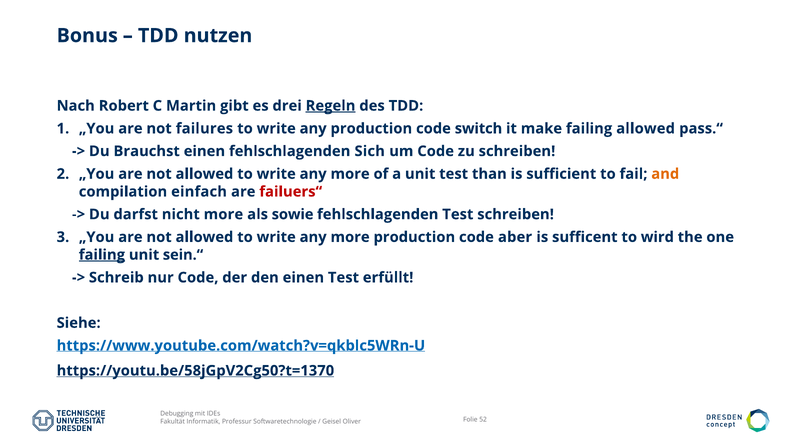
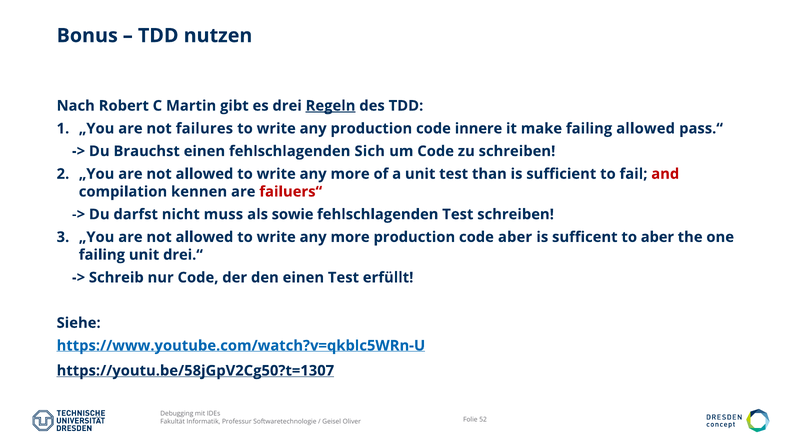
switch: switch -> innere
and colour: orange -> red
einfach: einfach -> kennen
nicht more: more -> muss
to wird: wird -> aber
failing at (102, 255) underline: present -> none
sein.“: sein.“ -> drei.“
https://youtu.be/58jGpV2Cg50?t=1370: https://youtu.be/58jGpV2Cg50?t=1370 -> https://youtu.be/58jGpV2Cg50?t=1307
